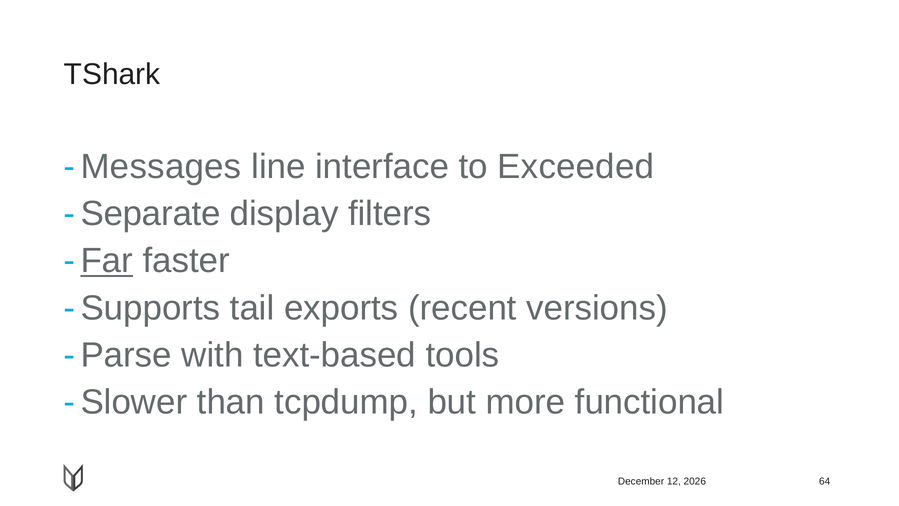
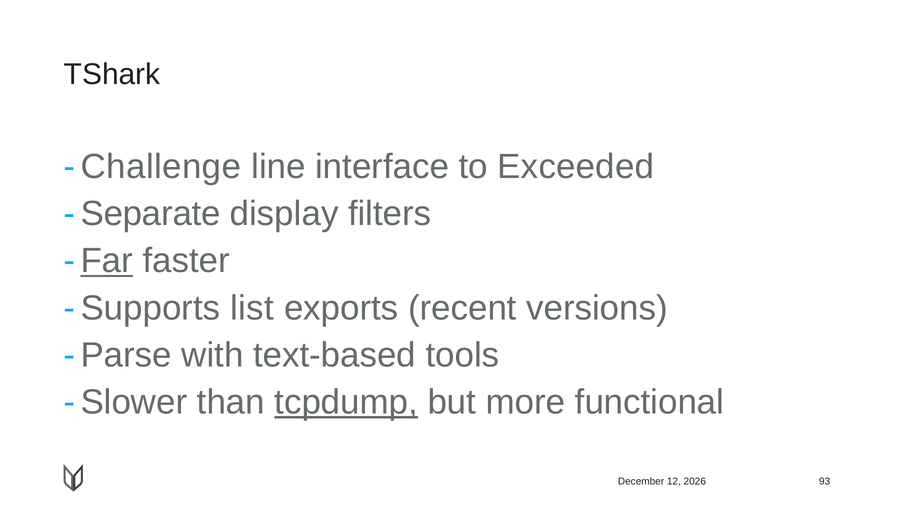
Messages: Messages -> Challenge
tail: tail -> list
tcpdump underline: none -> present
64: 64 -> 93
